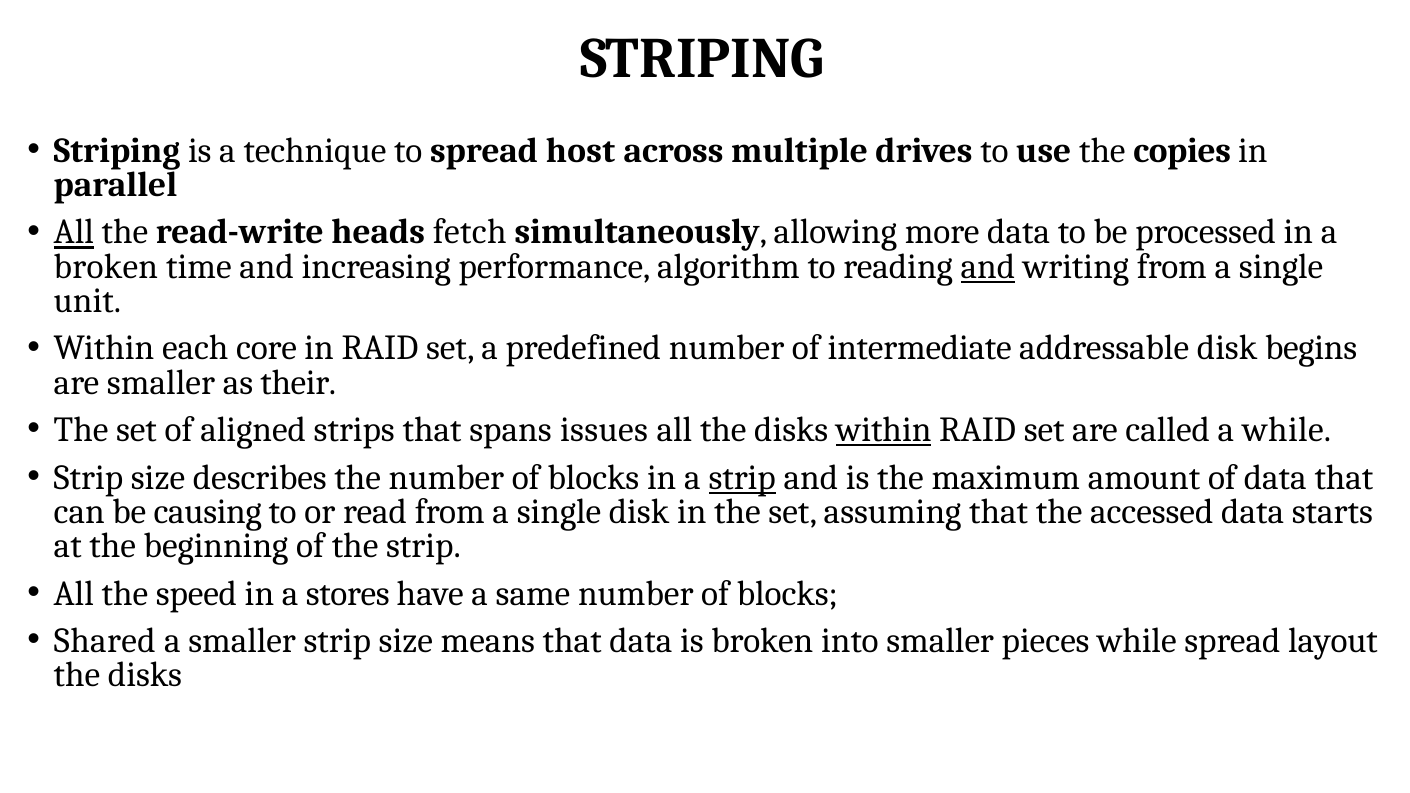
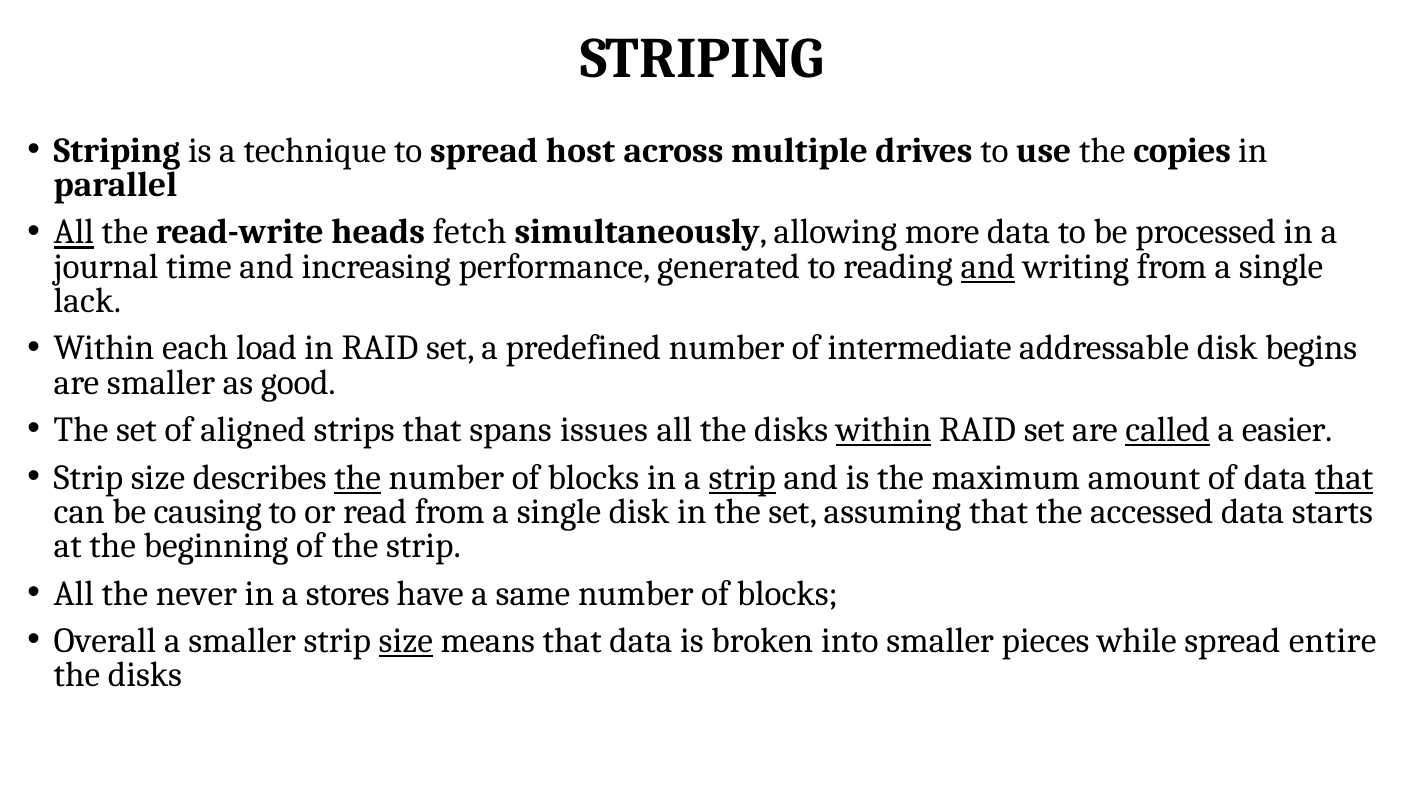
broken at (106, 267): broken -> journal
algorithm: algorithm -> generated
unit: unit -> lack
core: core -> load
their: their -> good
called underline: none -> present
a while: while -> easier
the at (358, 478) underline: none -> present
that at (1344, 478) underline: none -> present
speed: speed -> never
Shared: Shared -> Overall
size at (406, 641) underline: none -> present
layout: layout -> entire
